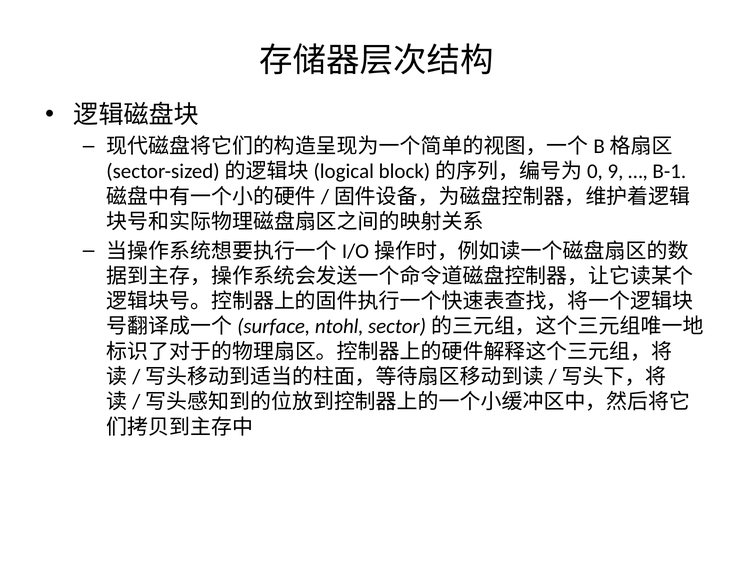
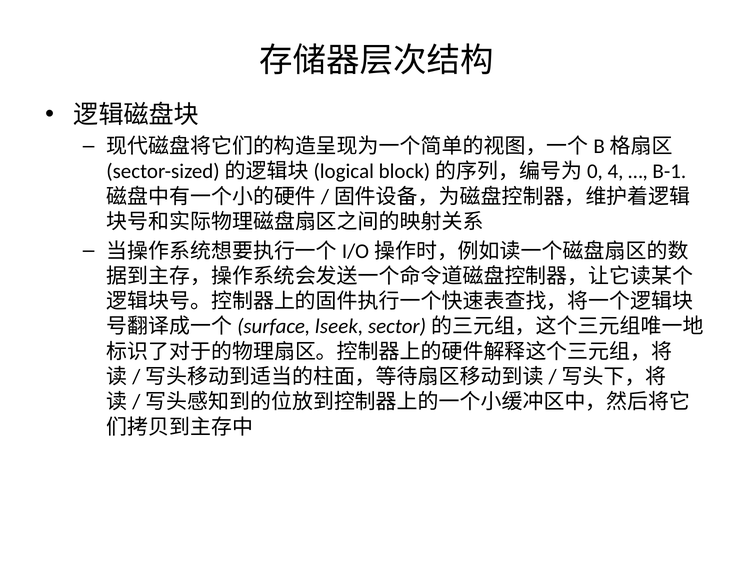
9: 9 -> 4
ntohl: ntohl -> lseek
